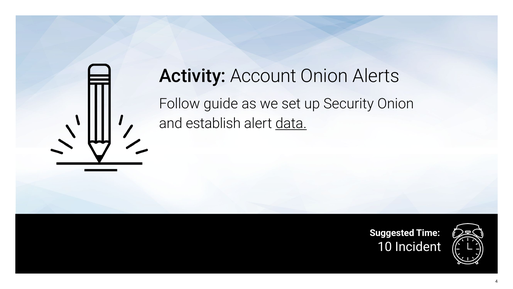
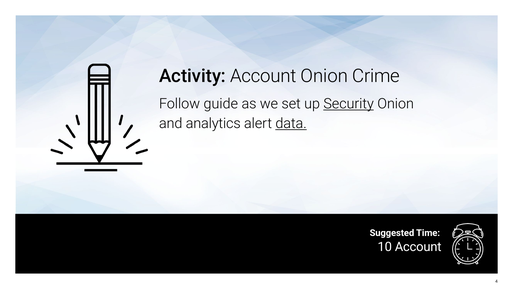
Alerts: Alerts -> Crime
Security underline: none -> present
establish: establish -> analytics
10 Incident: Incident -> Account
